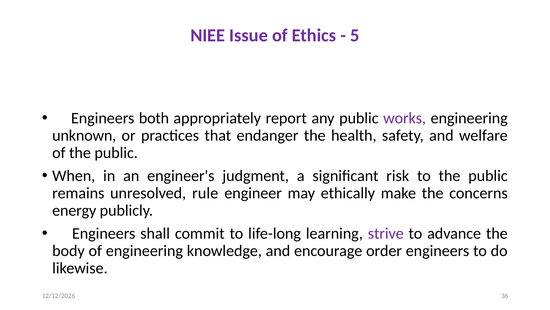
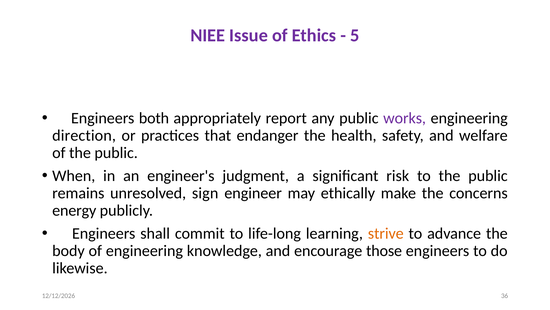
unknown: unknown -> direction
rule: rule -> sign
strive colour: purple -> orange
order: order -> those
